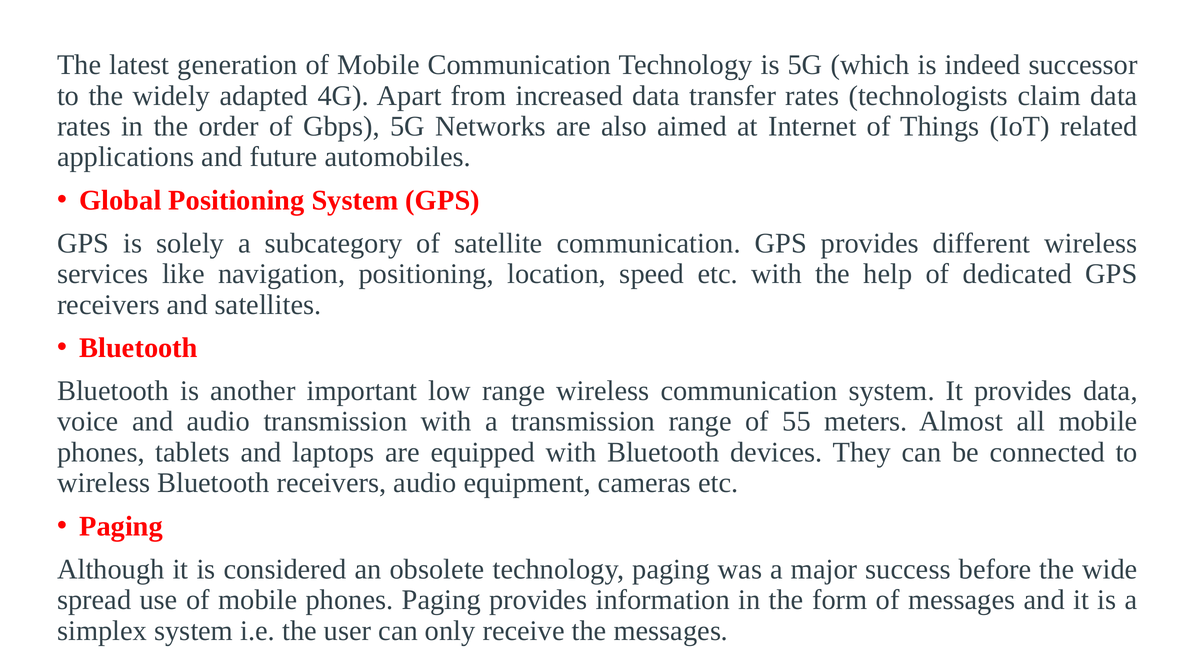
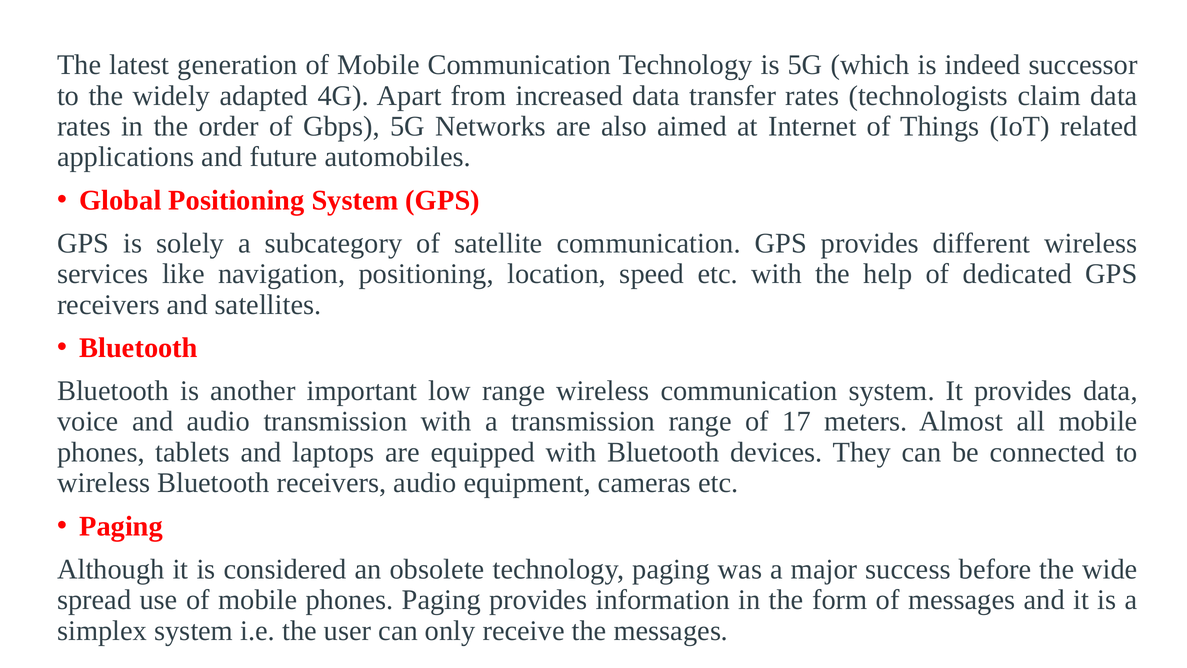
55: 55 -> 17
